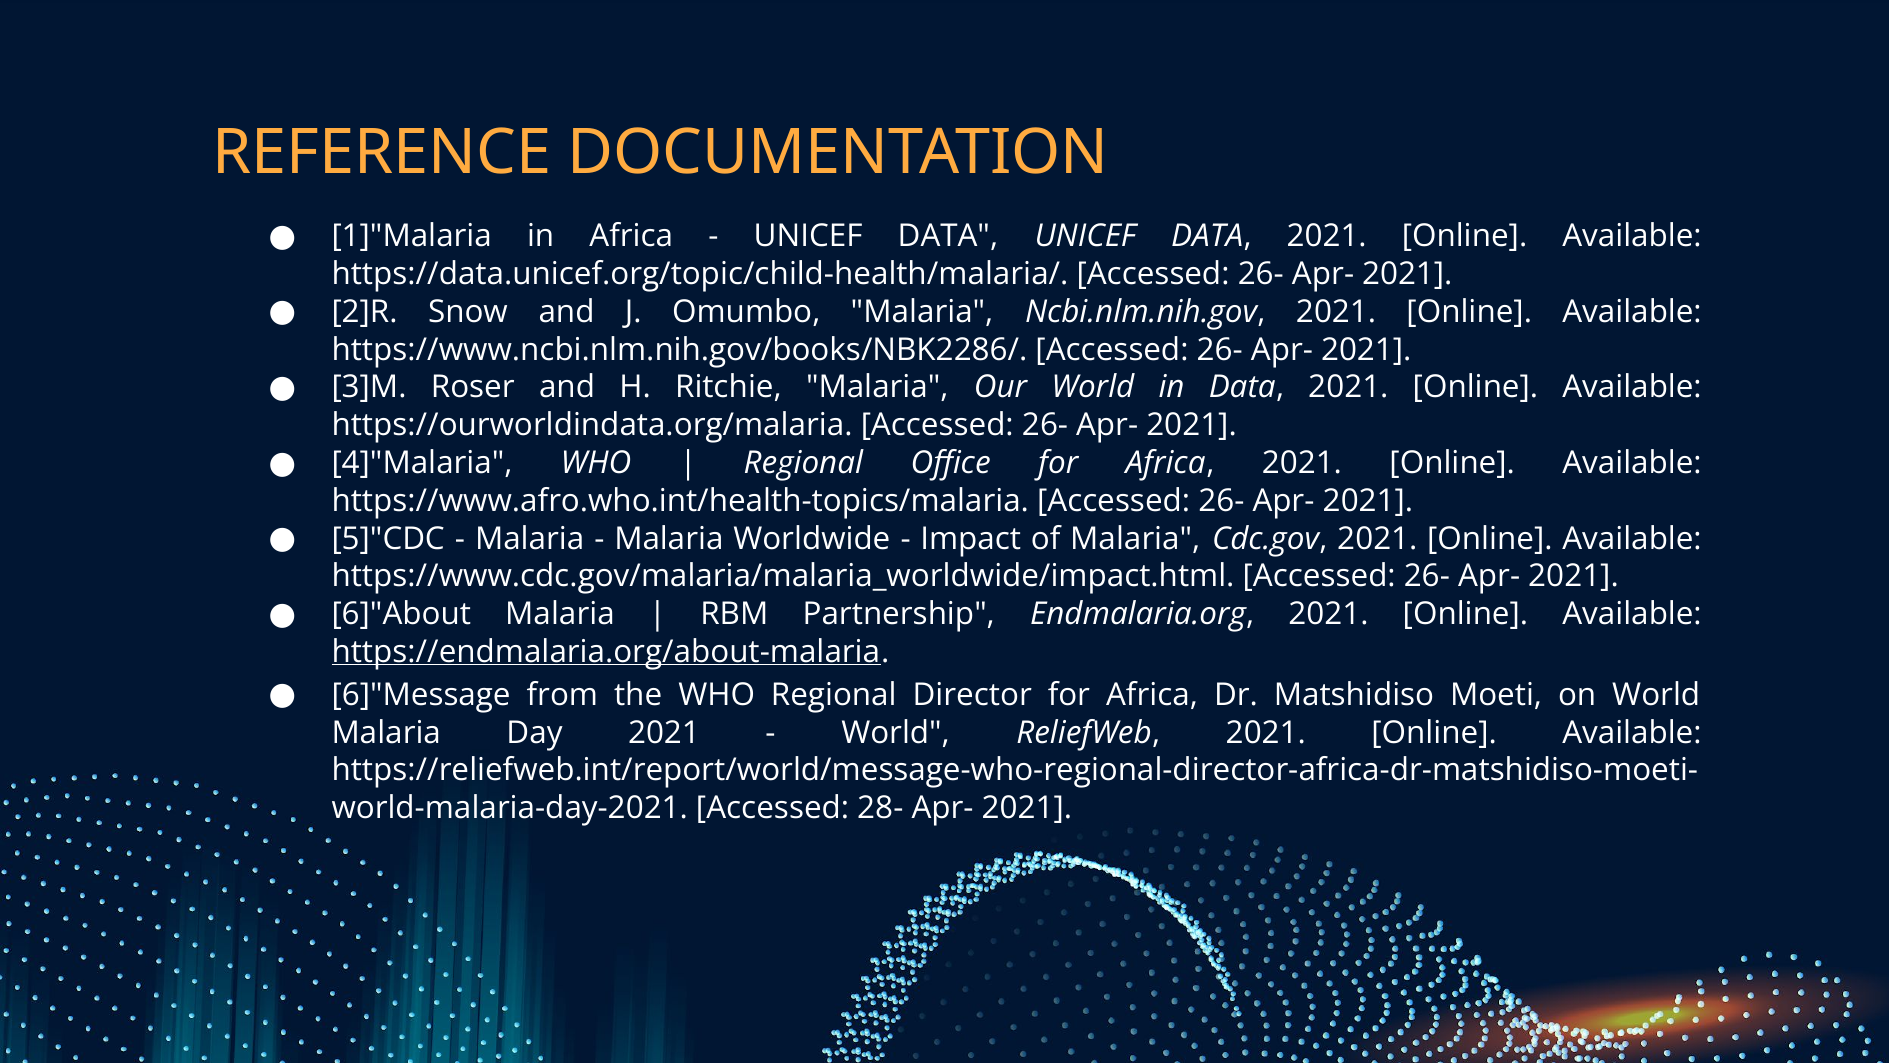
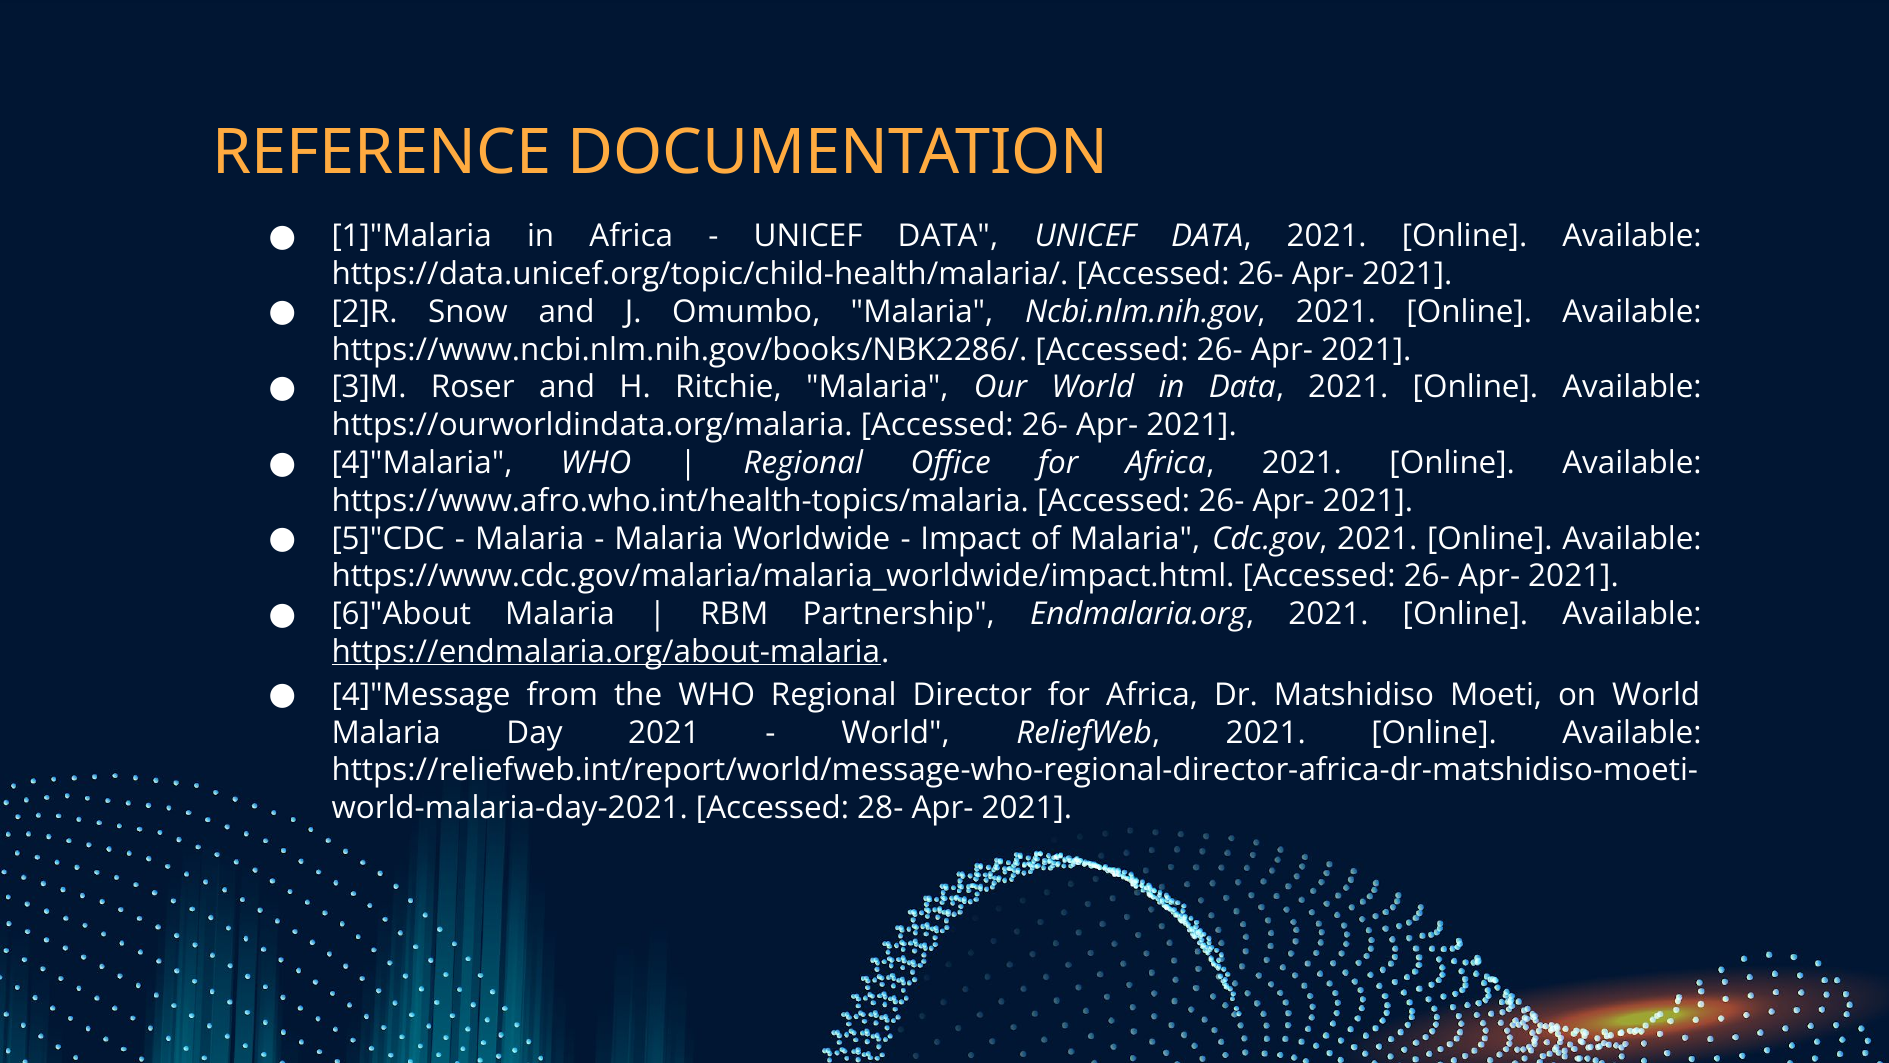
6]"Message: 6]"Message -> 4]"Message
